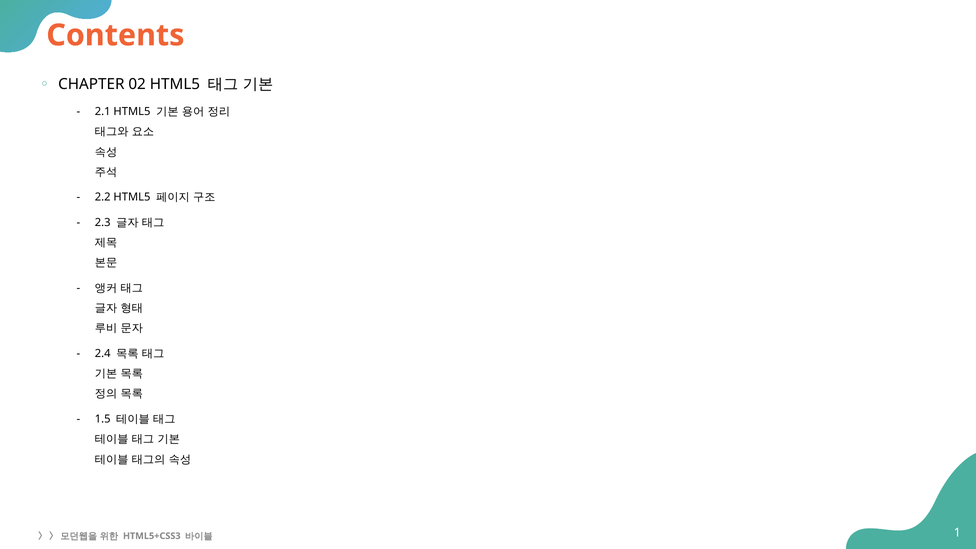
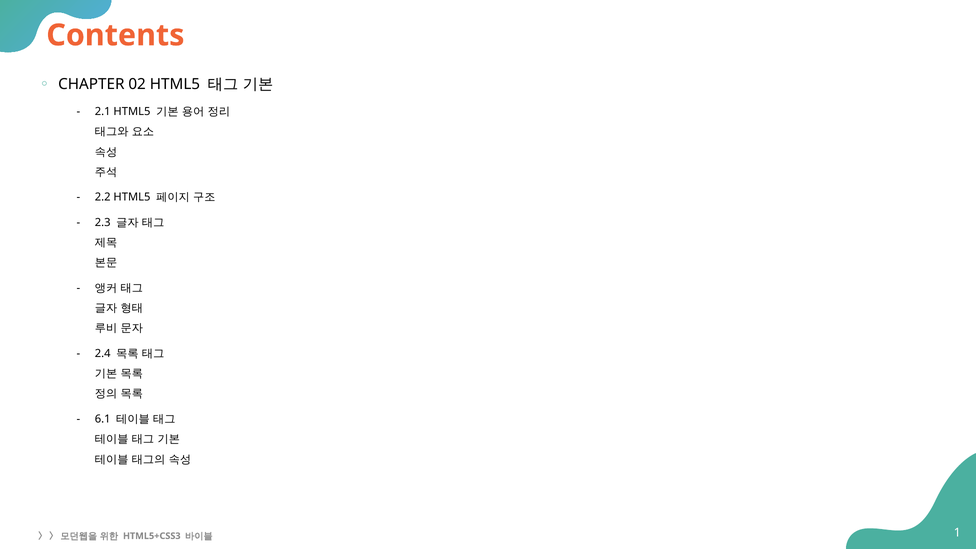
1.5: 1.5 -> 6.1
